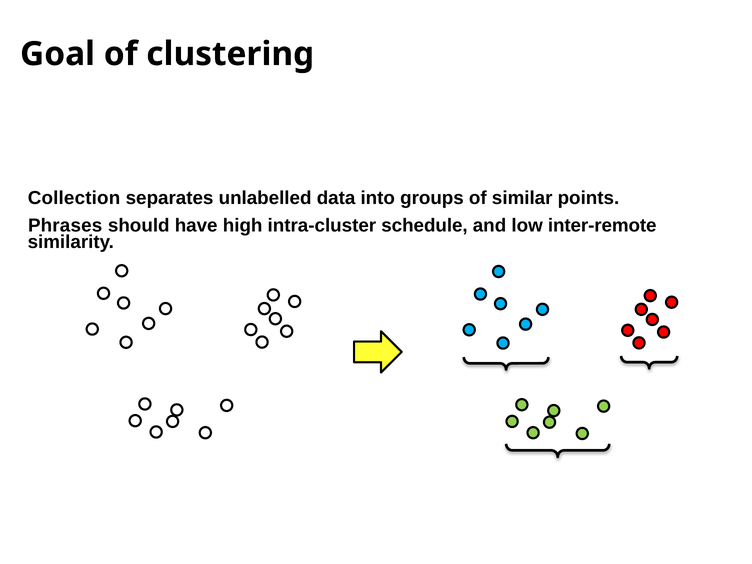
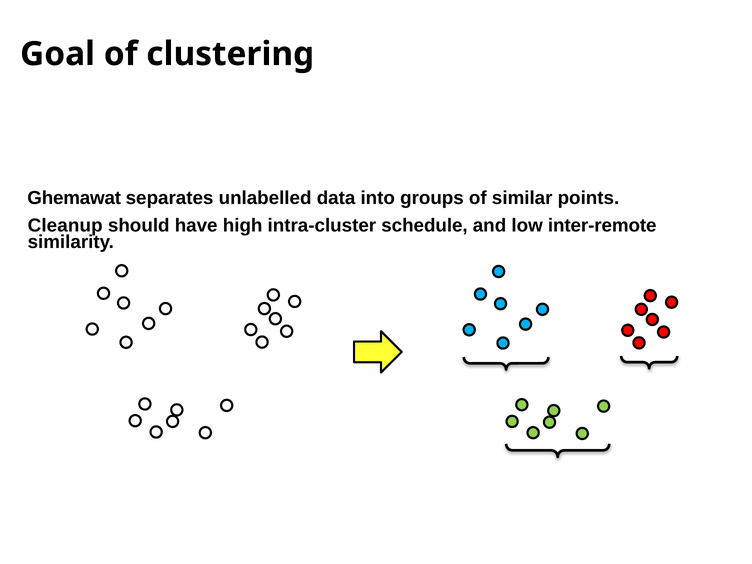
Collection: Collection -> Ghemawat
Phrases: Phrases -> Cleanup
